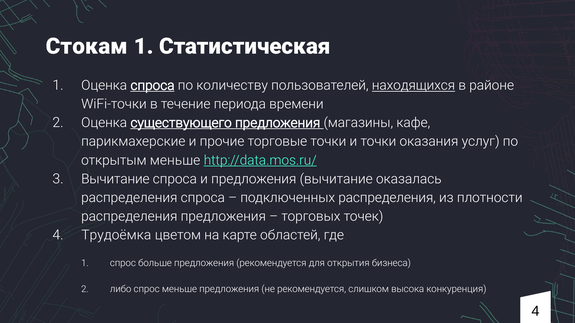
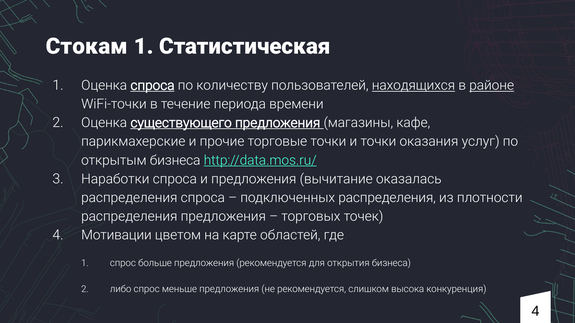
районе underline: none -> present
открытым меньше: меньше -> бизнеса
Вычитание at (115, 179): Вычитание -> Наработки
Трудоёмка: Трудоёмка -> Мотивации
